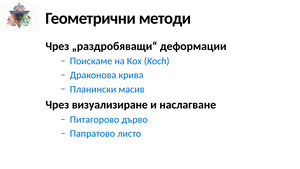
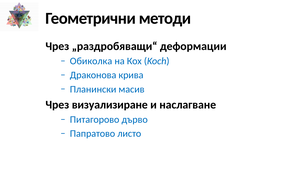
Поискаме: Поискаме -> Обиколка
